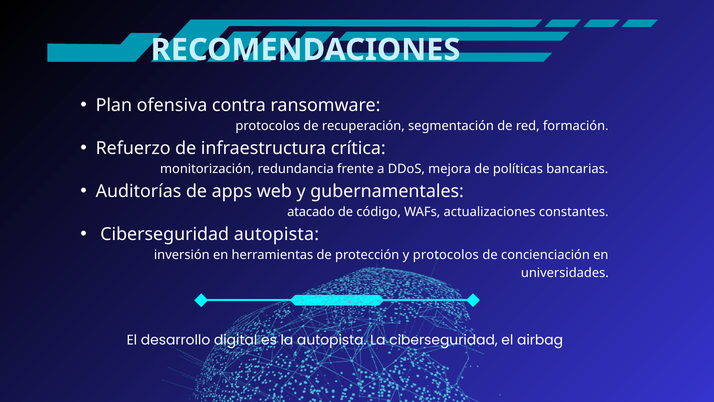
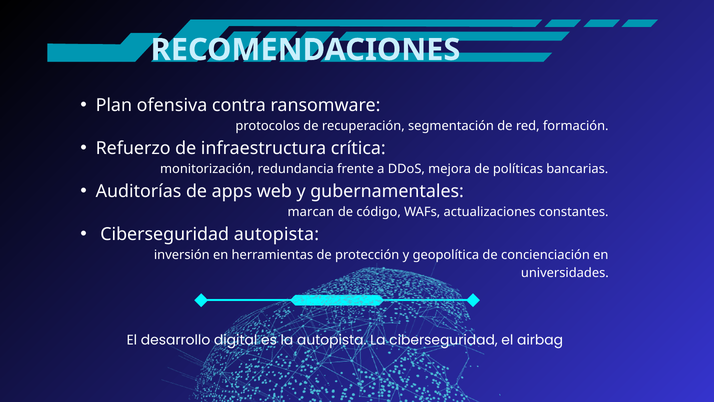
atacado: atacado -> marcan
y protocolos: protocolos -> geopolítica
